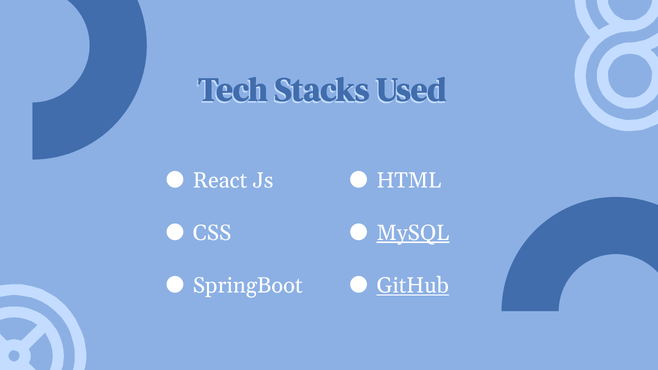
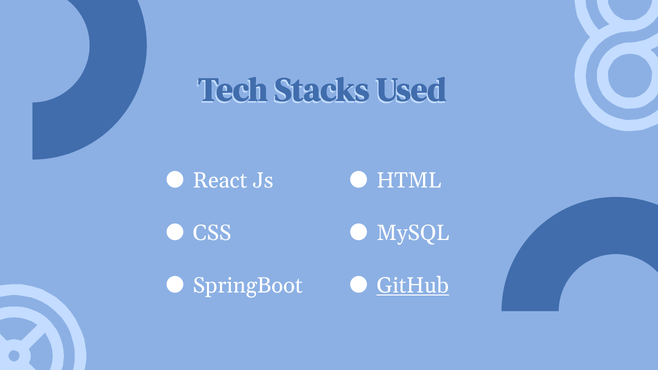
MySQL underline: present -> none
